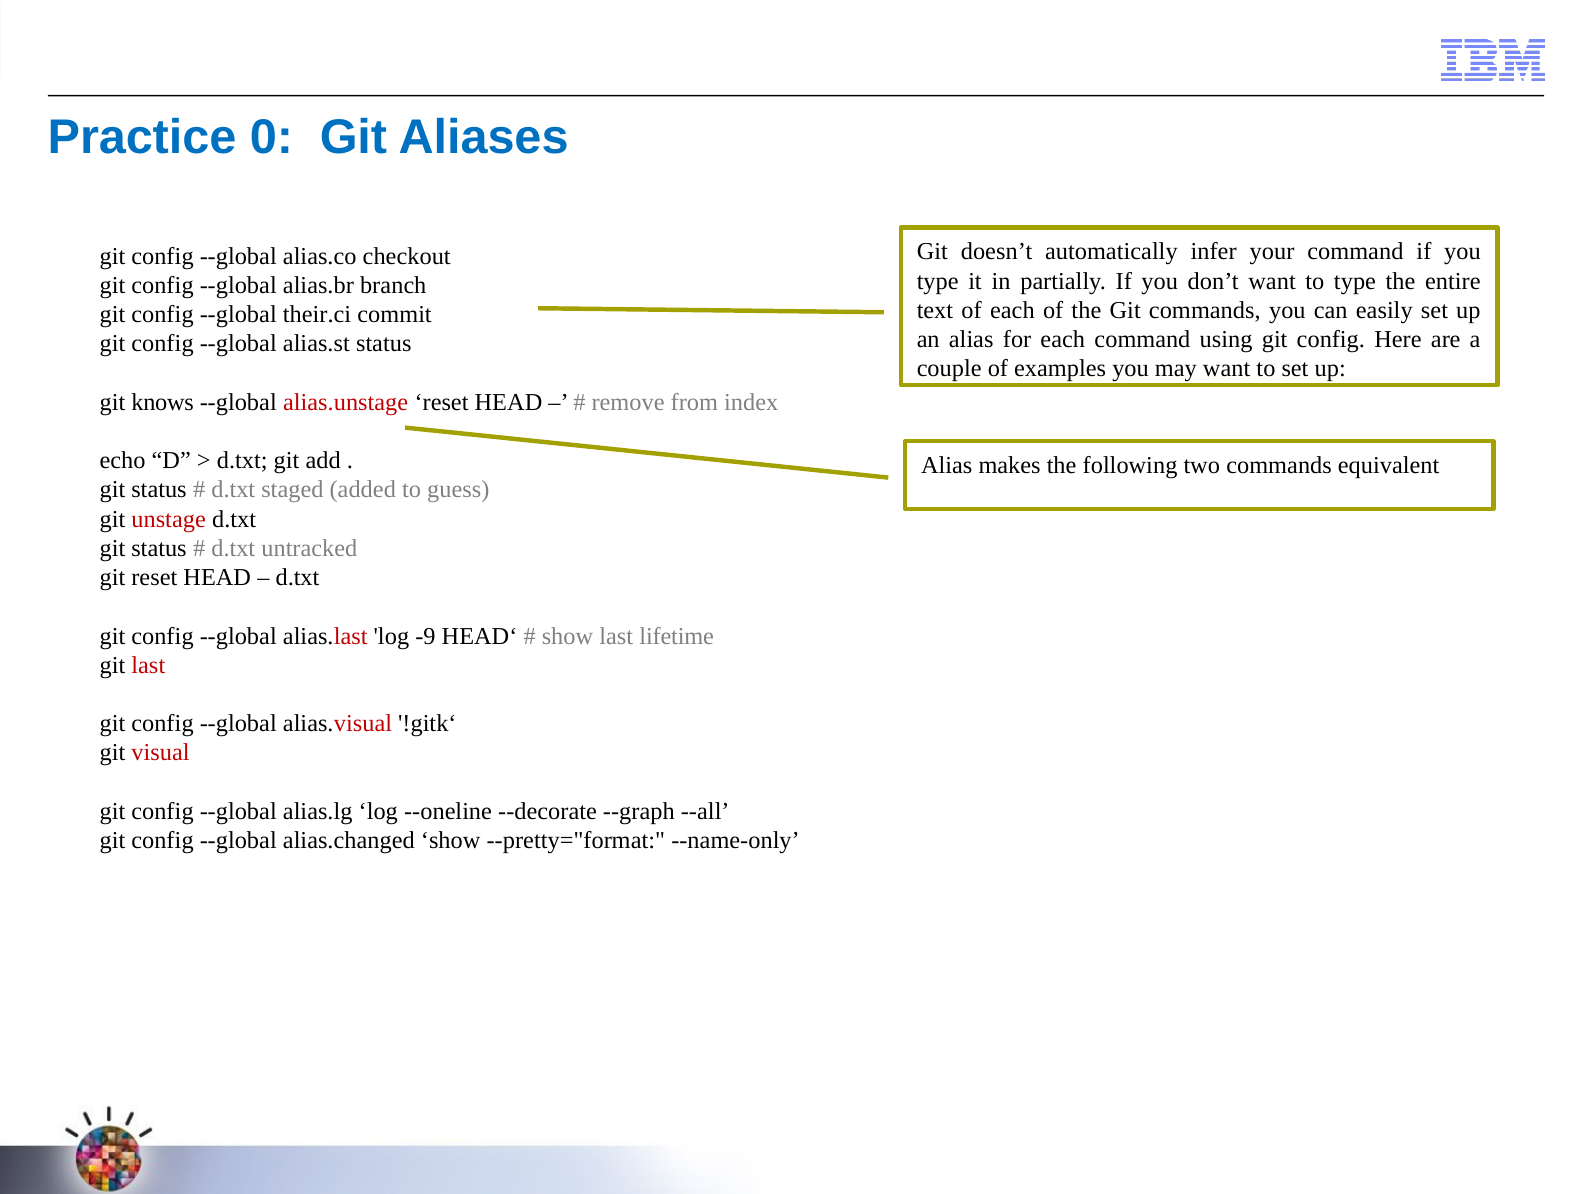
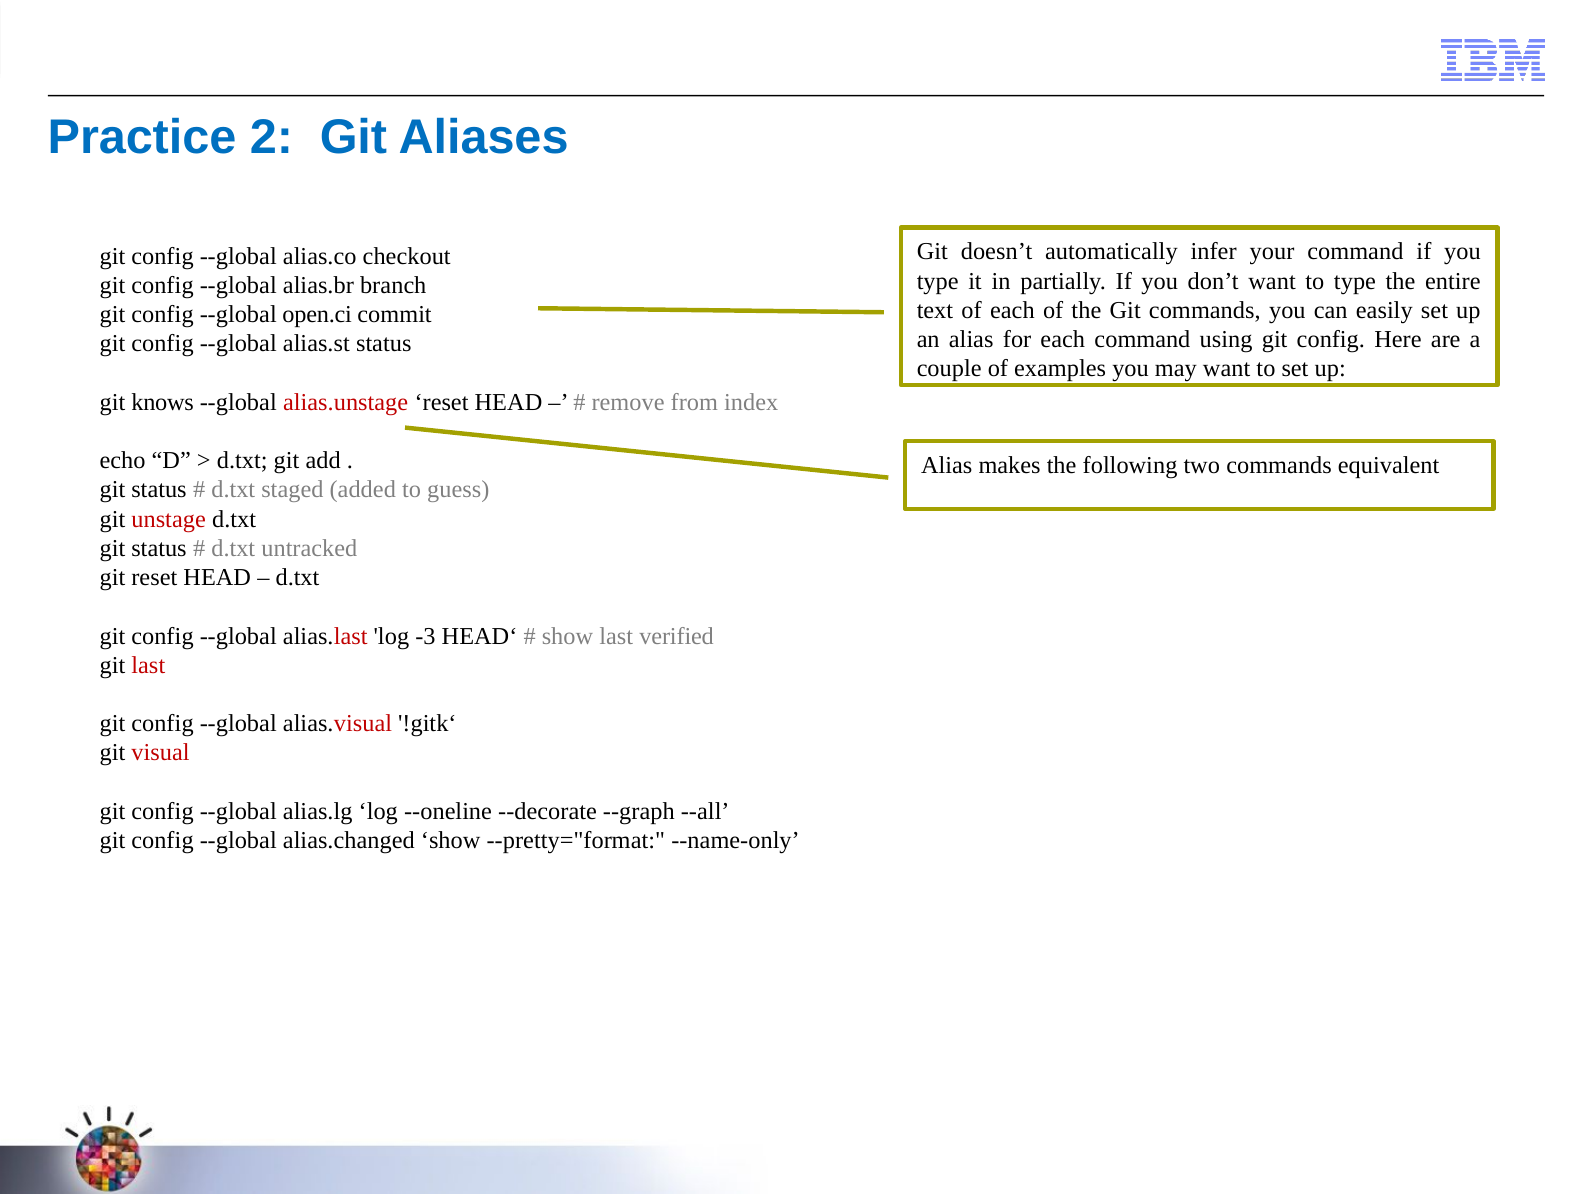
0: 0 -> 2
their.ci: their.ci -> open.ci
-9: -9 -> -3
lifetime: lifetime -> verified
